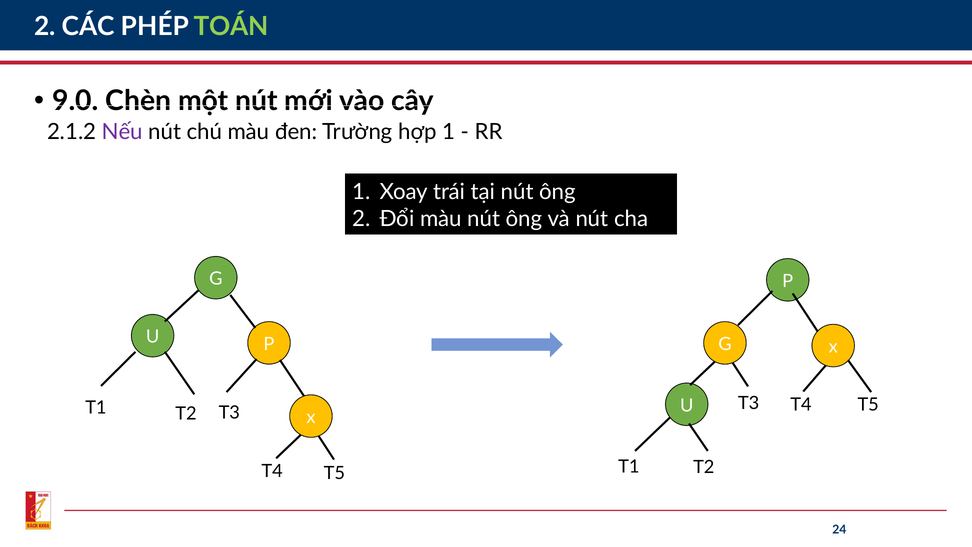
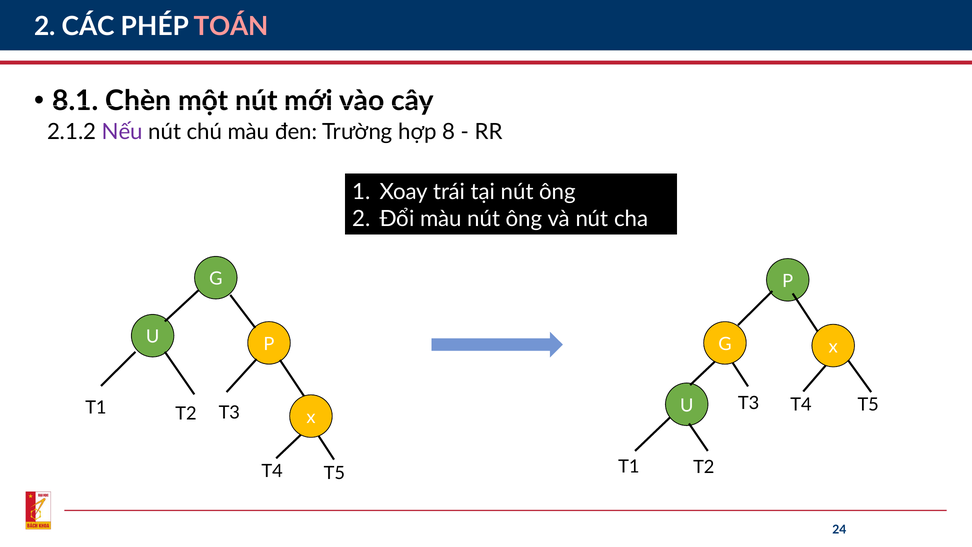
TOÁN colour: light green -> pink
9.0: 9.0 -> 8.1
hợp 1: 1 -> 8
